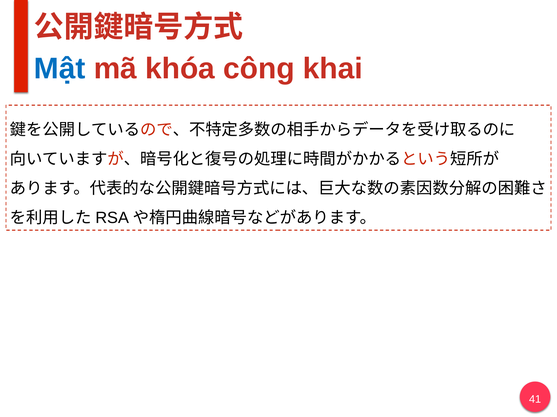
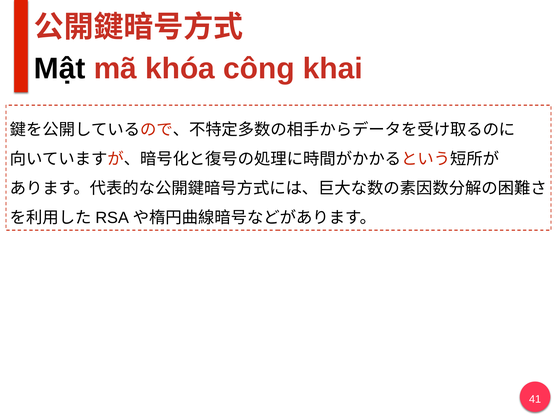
Mật colour: blue -> black
